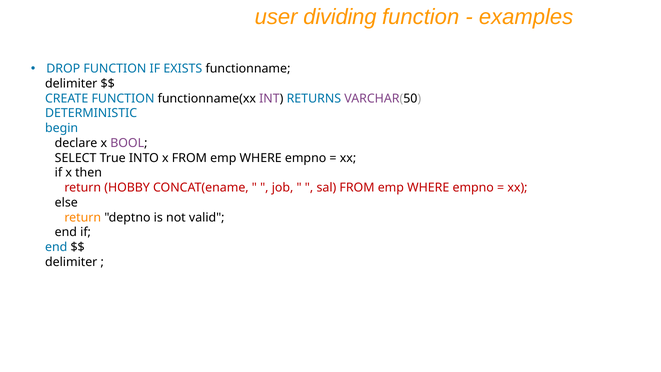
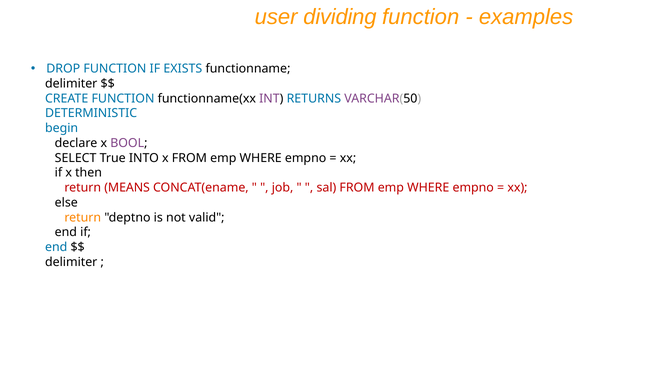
HOBBY: HOBBY -> MEANS
